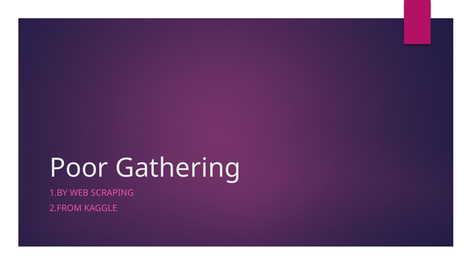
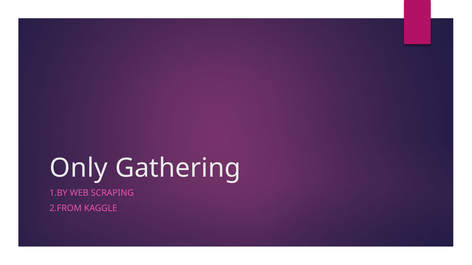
Poor: Poor -> Only
